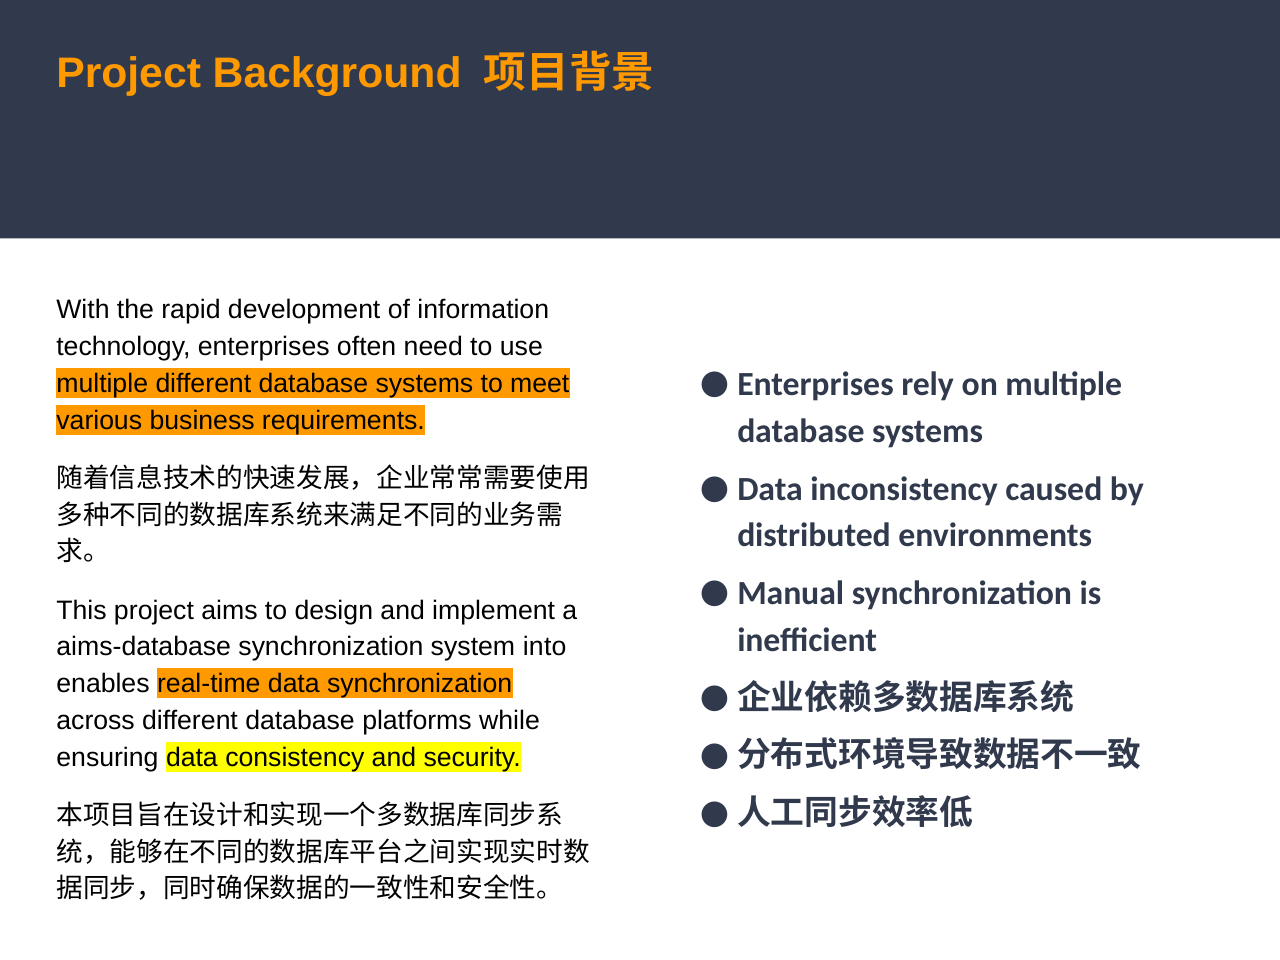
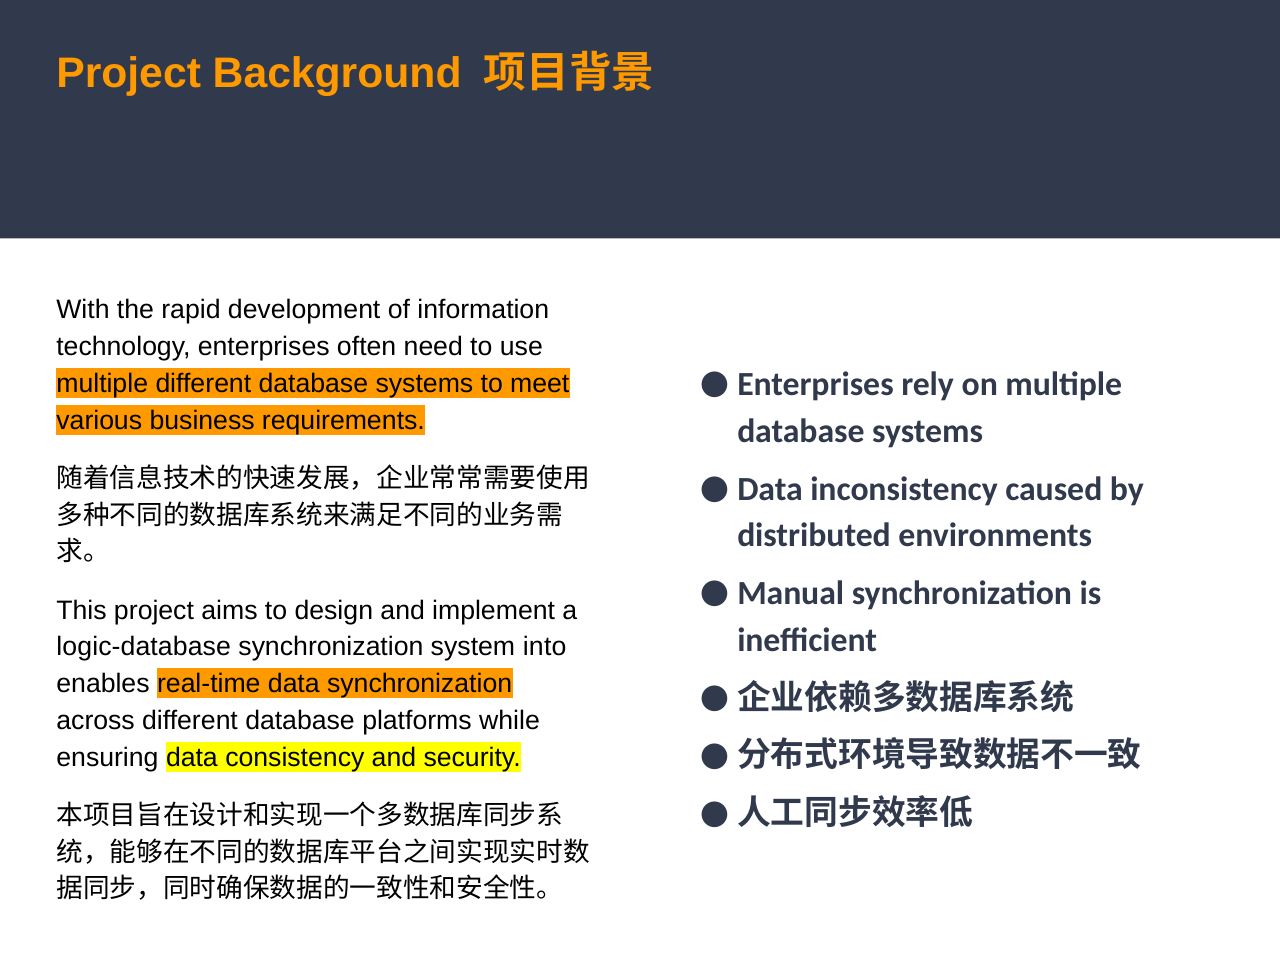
aims-database: aims-database -> logic-database
